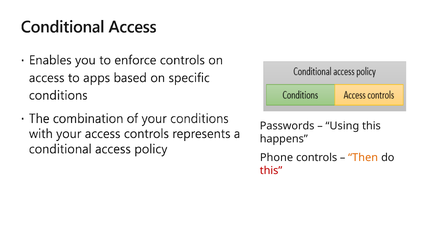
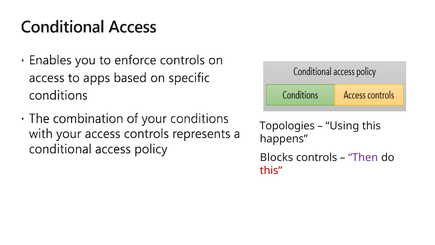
Passwords: Passwords -> Topologies
Phone: Phone -> Blocks
Then colour: orange -> purple
